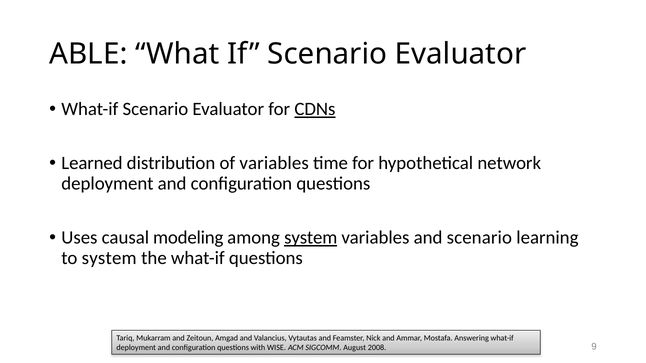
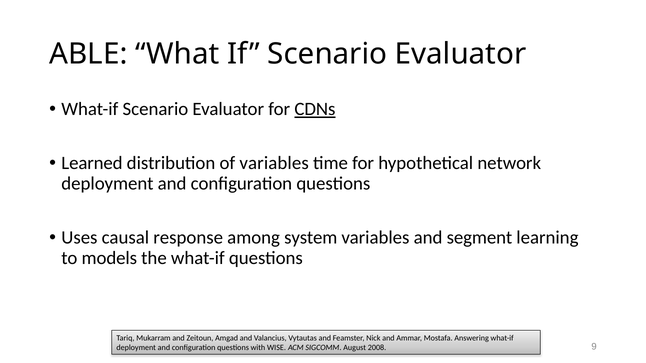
modeling: modeling -> response
system at (311, 238) underline: present -> none
and scenario: scenario -> segment
to system: system -> models
